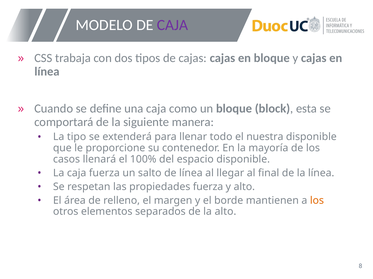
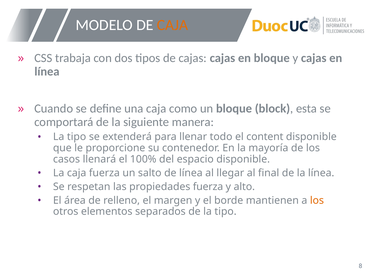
CAJA at (172, 25) colour: purple -> orange
nuestra: nuestra -> content
de la alto: alto -> tipo
